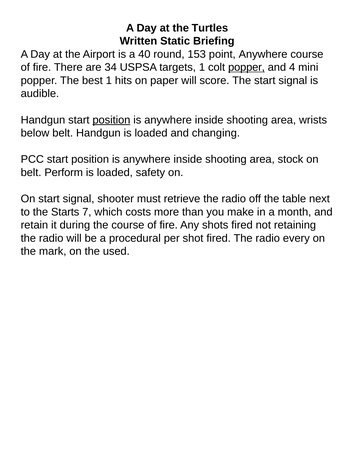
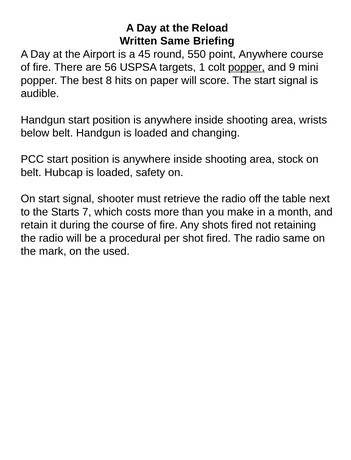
Turtles: Turtles -> Reload
Written Static: Static -> Same
40: 40 -> 45
153: 153 -> 550
34: 34 -> 56
4: 4 -> 9
best 1: 1 -> 8
position at (111, 120) underline: present -> none
Perform: Perform -> Hubcap
radio every: every -> same
